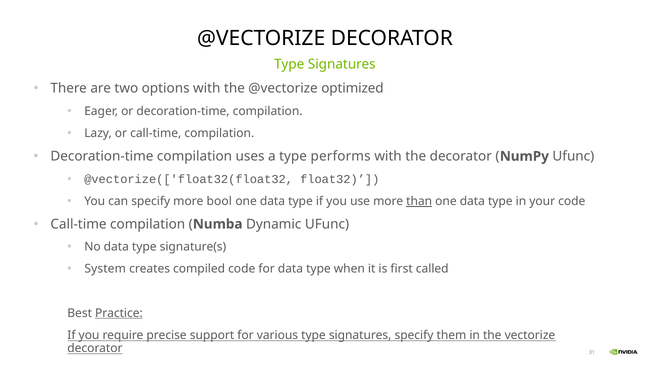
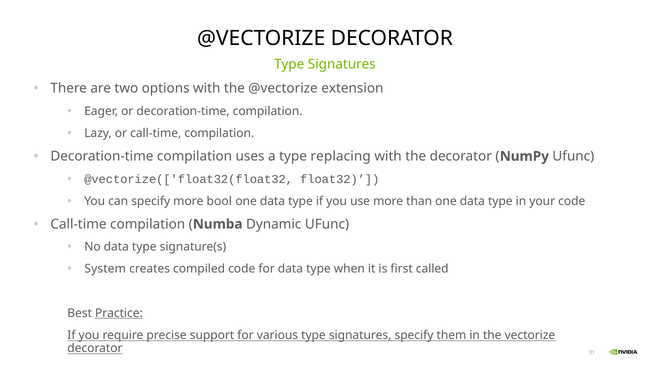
optimized: optimized -> extension
performs: performs -> replacing
than underline: present -> none
